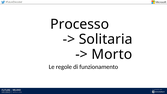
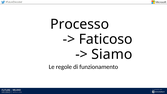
Solitaria: Solitaria -> Faticoso
Morto: Morto -> Siamo
